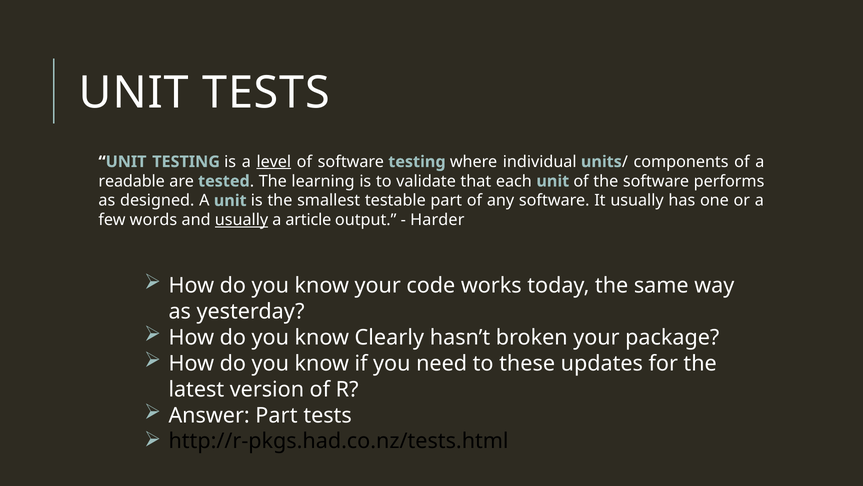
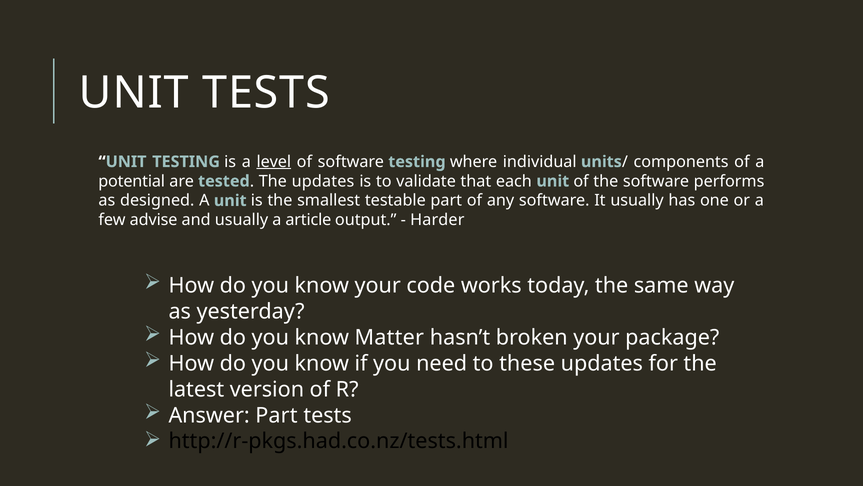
readable: readable -> potential
The learning: learning -> updates
words: words -> advise
usually at (242, 220) underline: present -> none
Clearly: Clearly -> Matter
